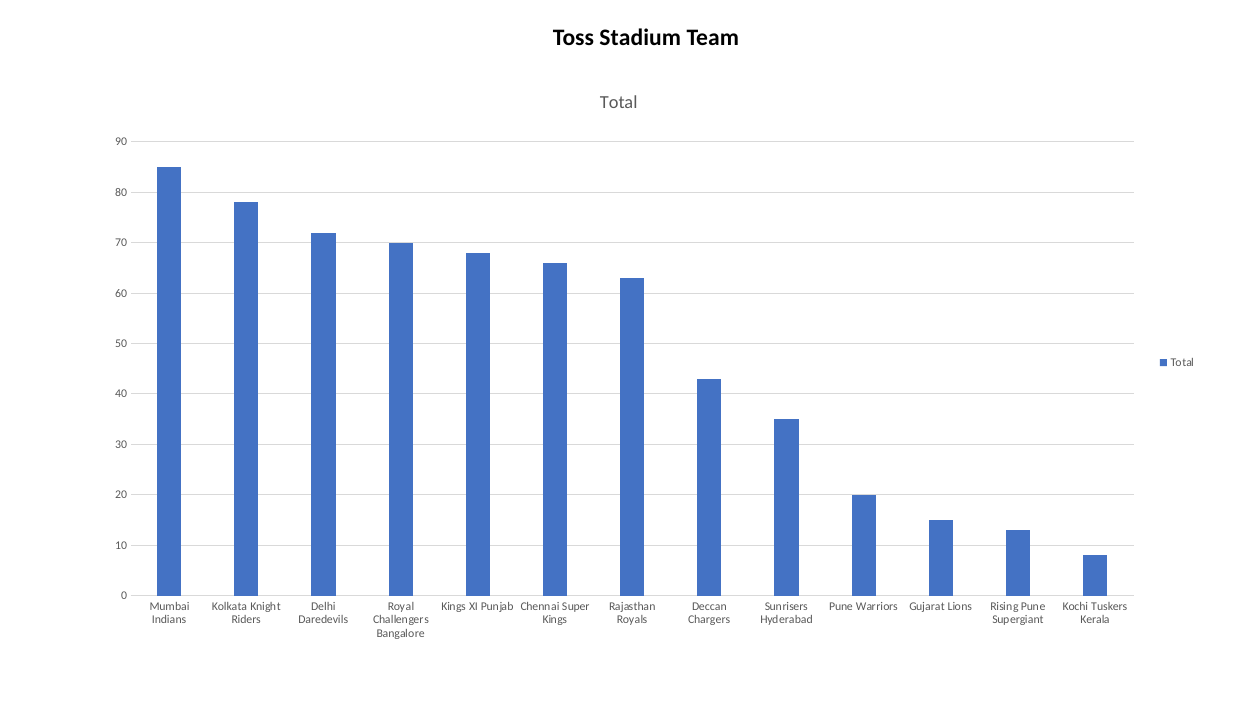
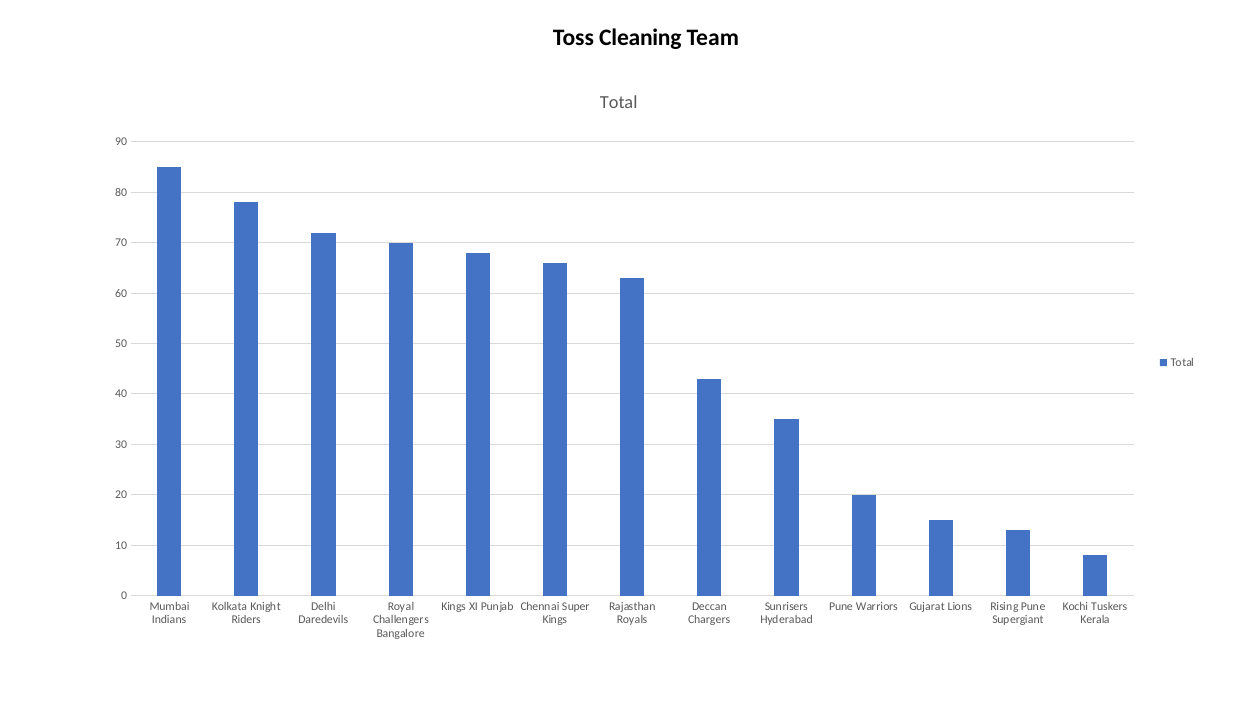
Stadium: Stadium -> Cleaning
